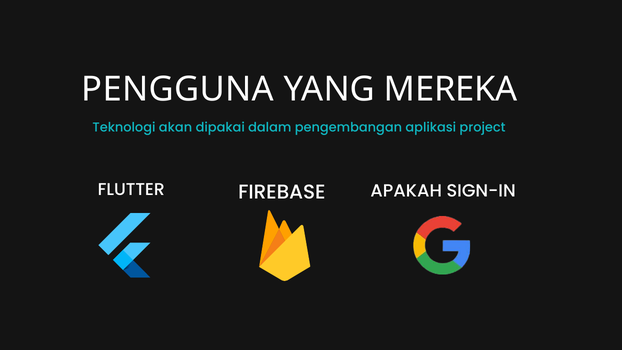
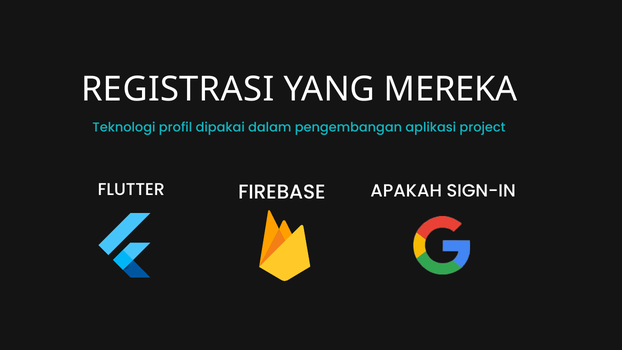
PENGGUNA: PENGGUNA -> REGISTRASI
akan: akan -> profil
